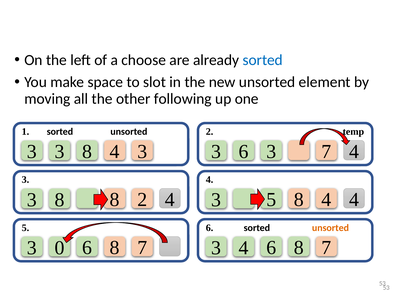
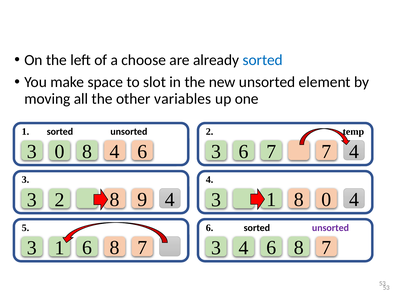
following: following -> variables
3 at (60, 152): 3 -> 0
8 4 3: 3 -> 6
6 3: 3 -> 7
8 at (60, 200): 8 -> 2
8 2: 2 -> 9
5 at (271, 200): 5 -> 1
4 at (326, 200): 4 -> 0
unsorted at (330, 228) colour: orange -> purple
0 at (60, 248): 0 -> 1
